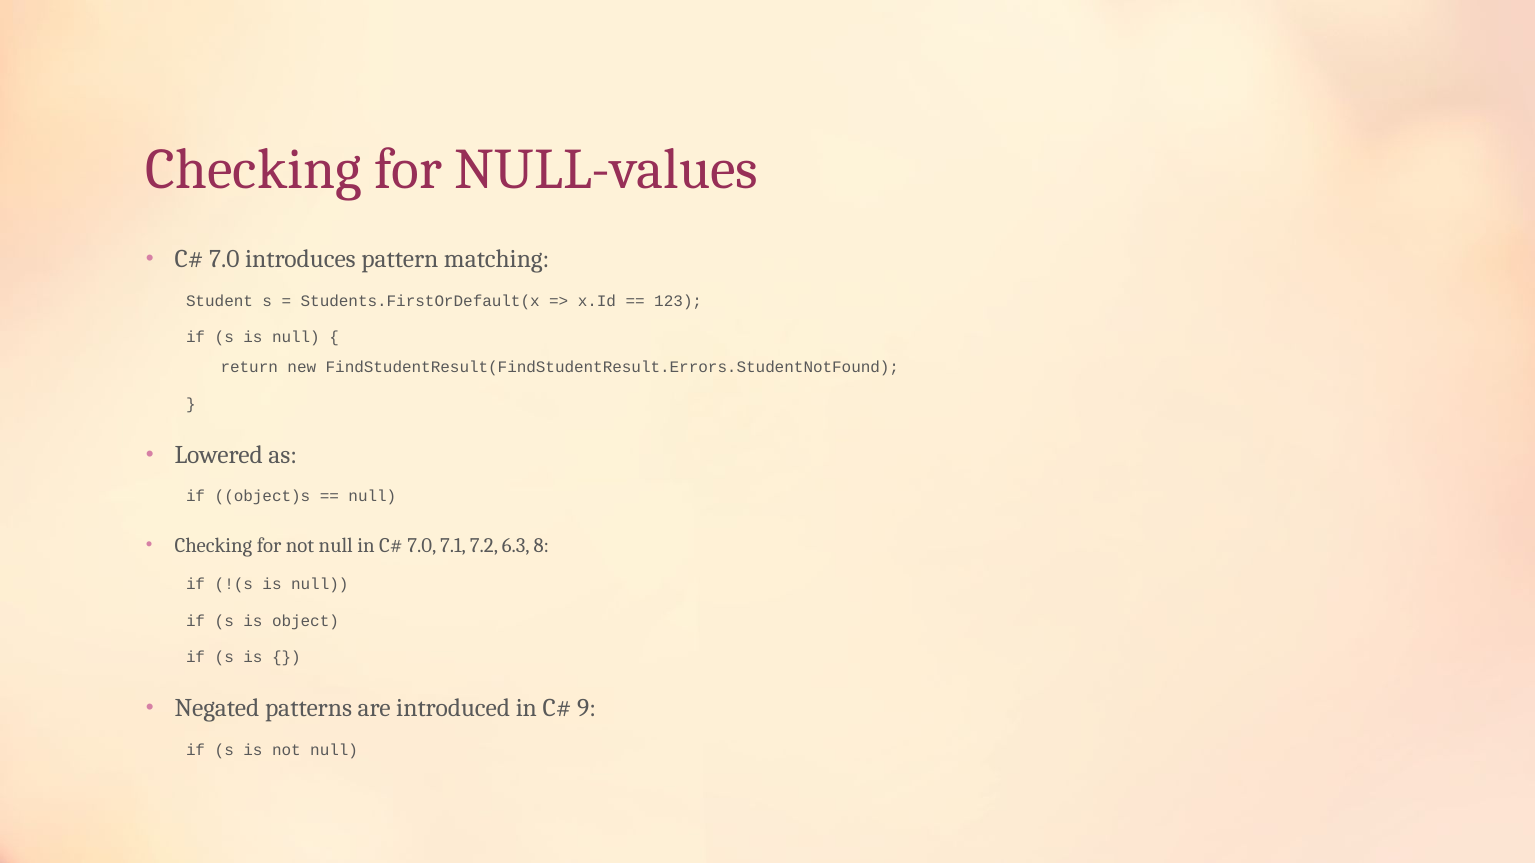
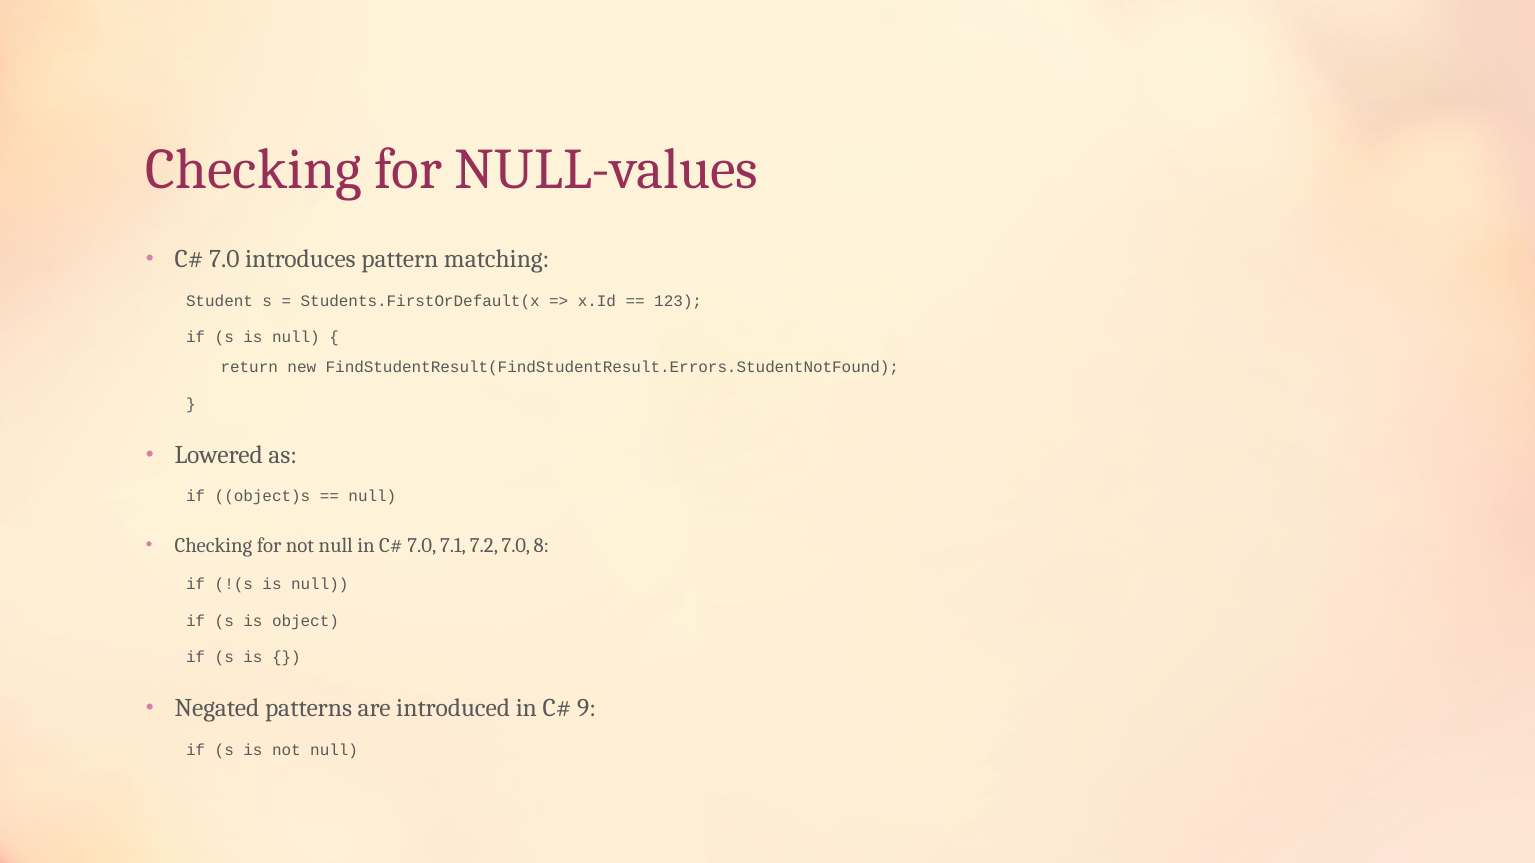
7.2 6.3: 6.3 -> 7.0
